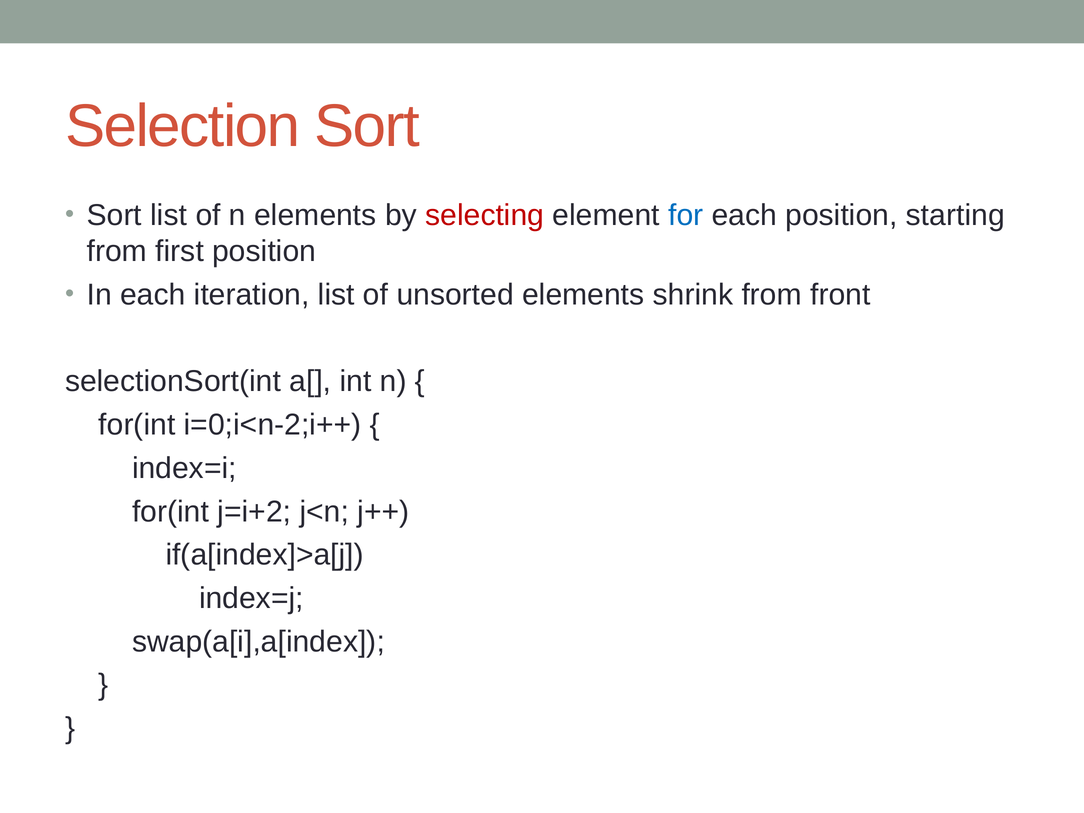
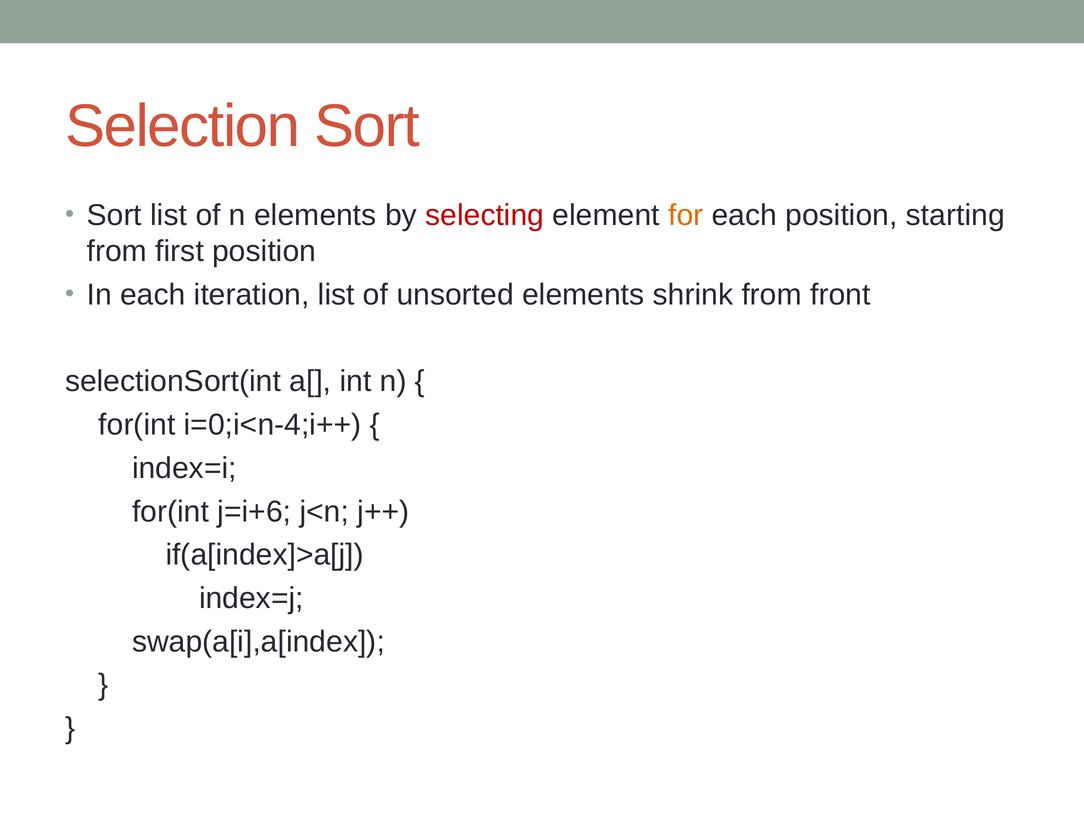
for colour: blue -> orange
i=0;i<n-2;i++: i=0;i<n-2;i++ -> i=0;i<n-4;i++
j=i+2: j=i+2 -> j=i+6
